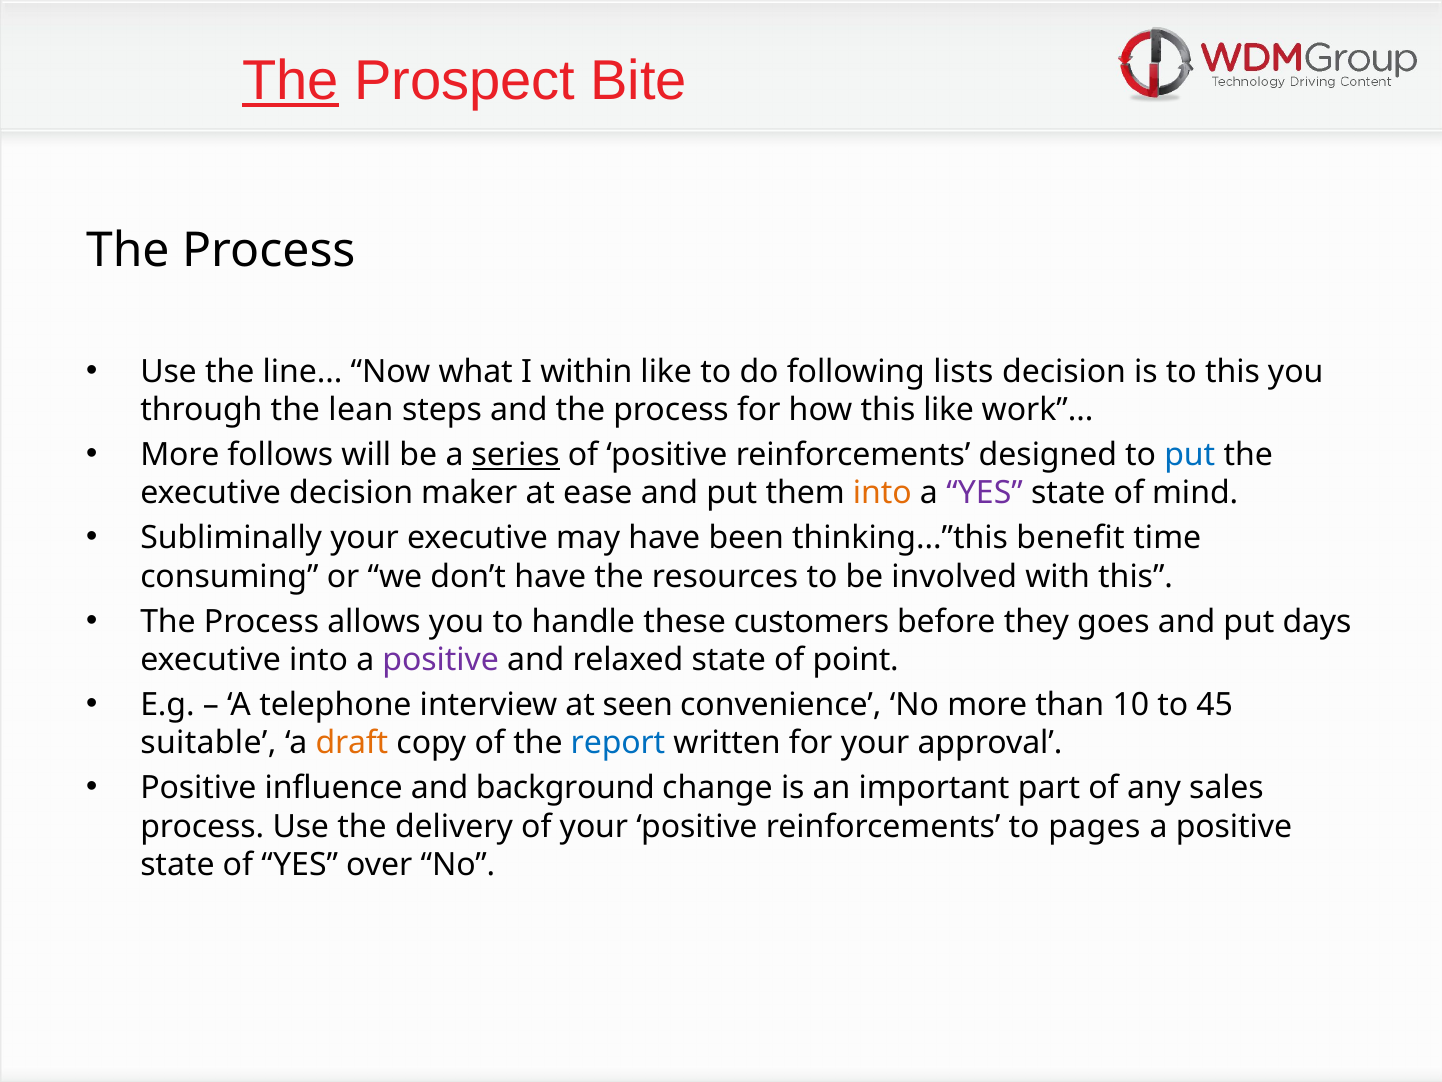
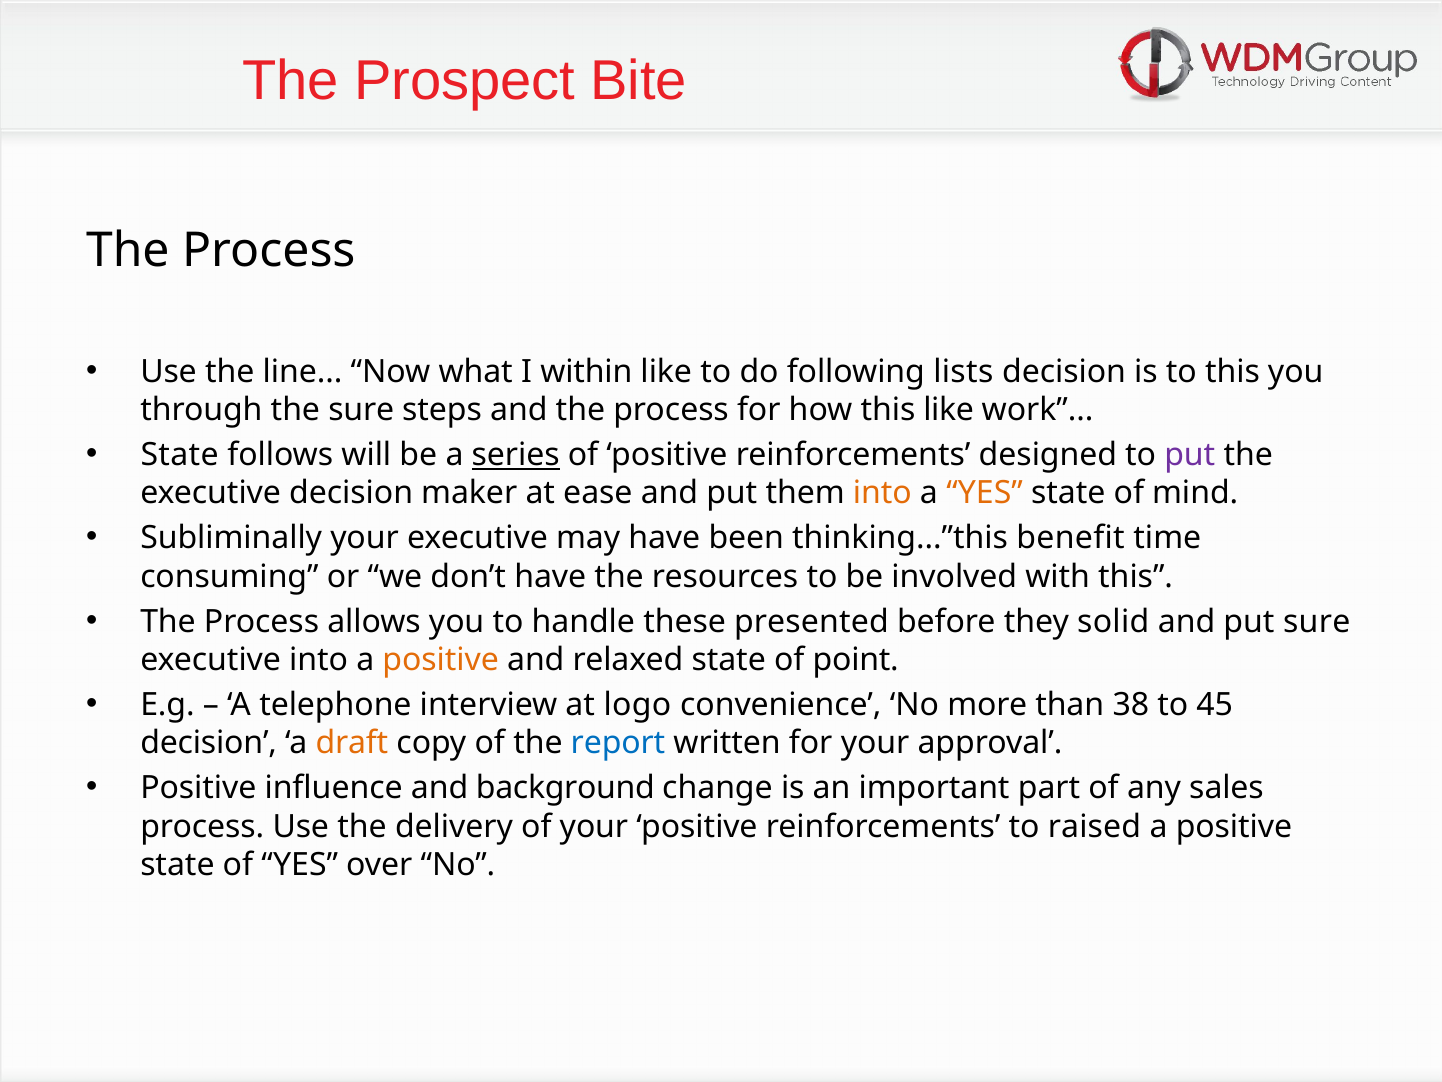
The at (291, 81) underline: present -> none
the lean: lean -> sure
More at (180, 455): More -> State
put at (1190, 455) colour: blue -> purple
YES at (985, 493) colour: purple -> orange
customers: customers -> presented
goes: goes -> solid
put days: days -> sure
positive at (441, 660) colour: purple -> orange
seen: seen -> logo
10: 10 -> 38
suitable at (208, 743): suitable -> decision
pages: pages -> raised
